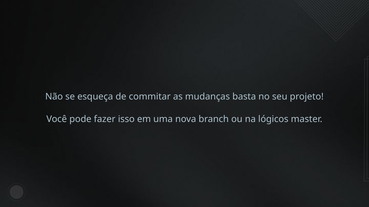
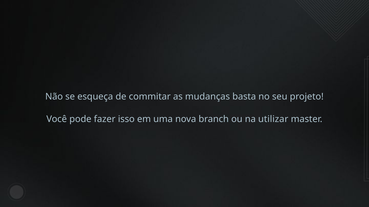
lógicos: lógicos -> utilizar
